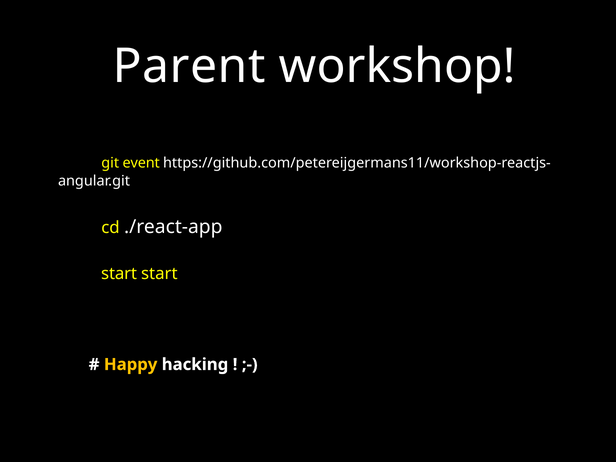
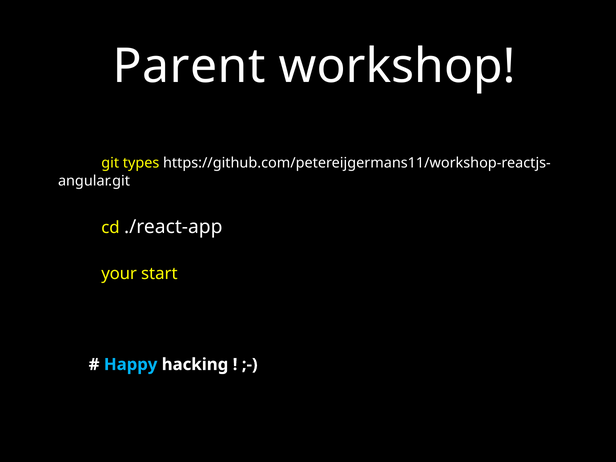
event: event -> types
start at (119, 273): start -> your
Happy colour: yellow -> light blue
